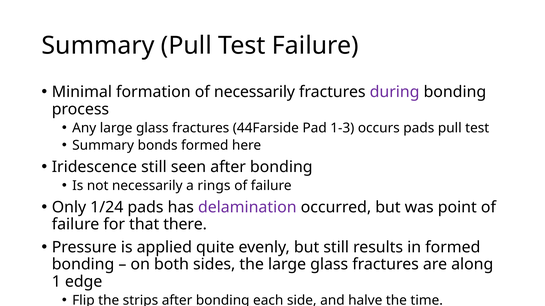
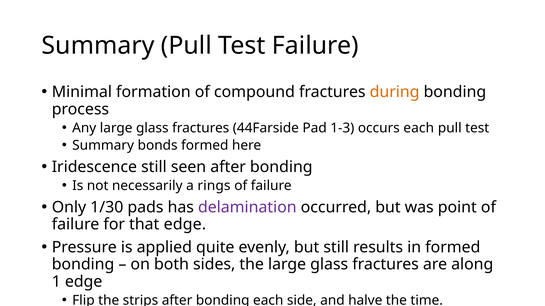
of necessarily: necessarily -> compound
during colour: purple -> orange
occurs pads: pads -> each
1/24: 1/24 -> 1/30
that there: there -> edge
